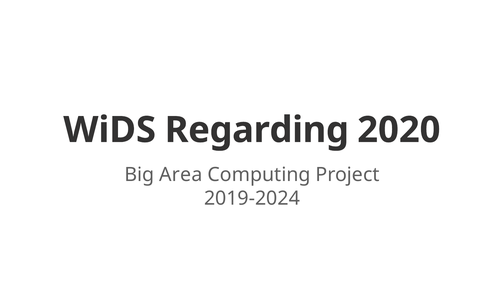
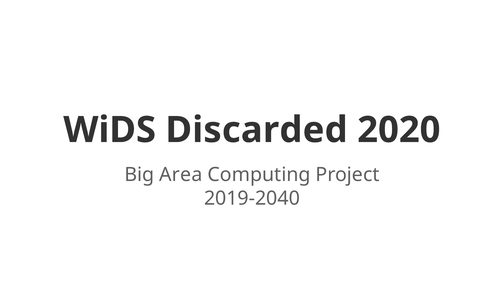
Regarding: Regarding -> Discarded
2019-2024: 2019-2024 -> 2019-2040
